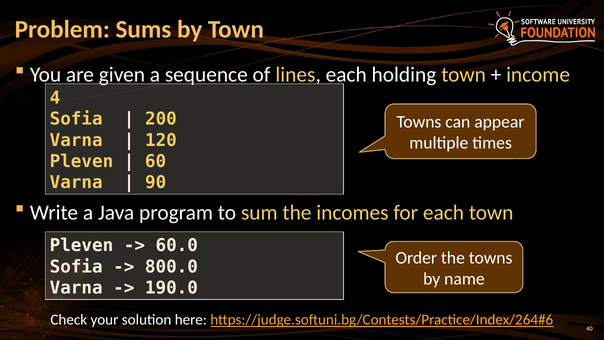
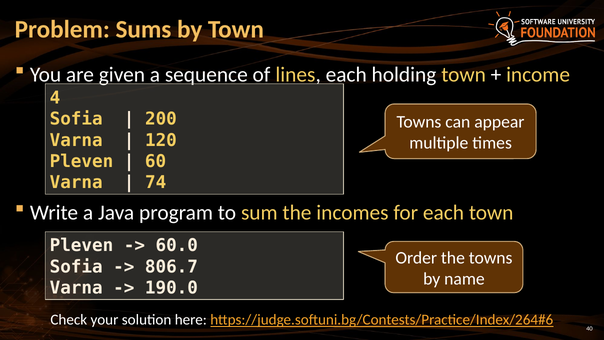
90: 90 -> 74
800.0: 800.0 -> 806.7
